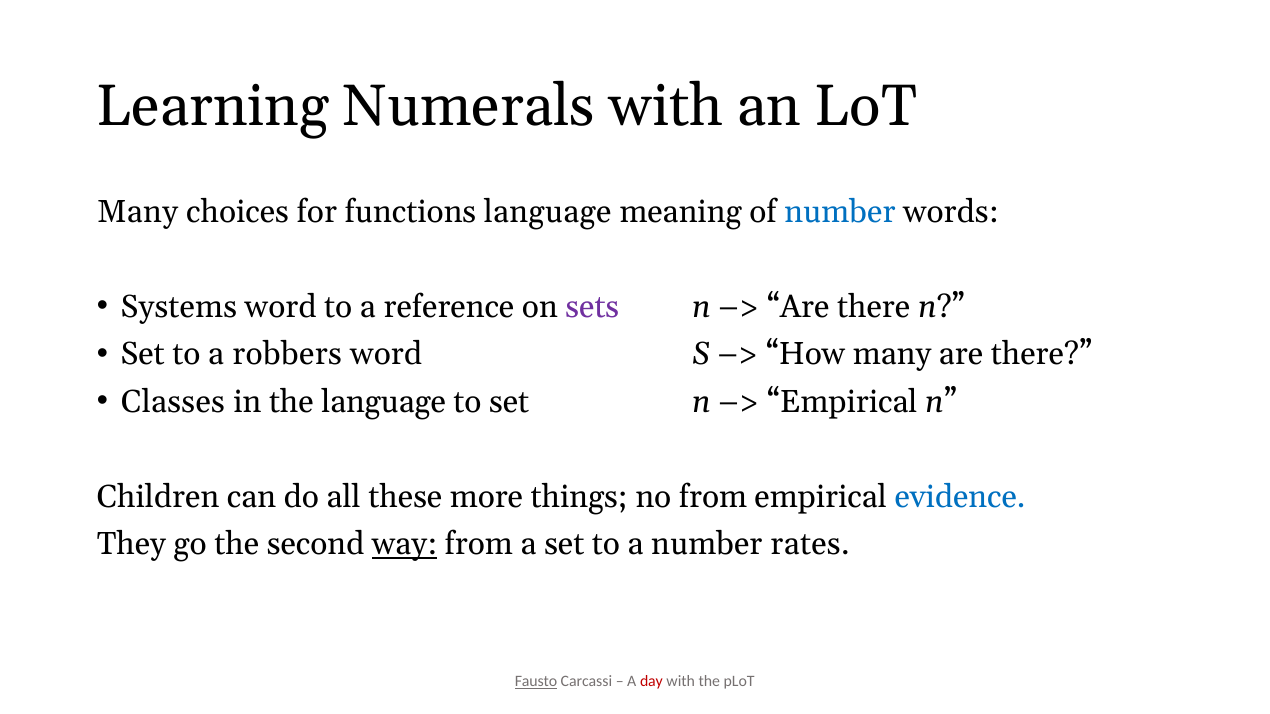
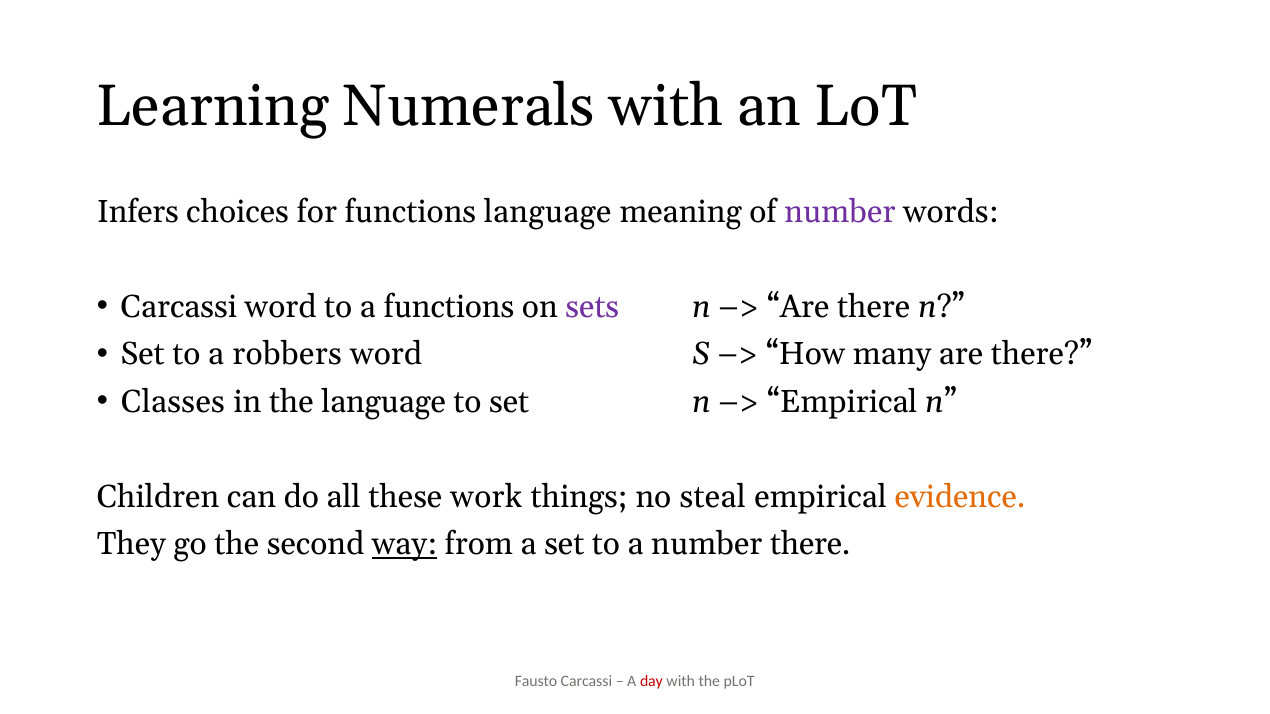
Many at (138, 212): Many -> Infers
number at (840, 212) colour: blue -> purple
Systems at (179, 307): Systems -> Carcassi
a reference: reference -> functions
more: more -> work
no from: from -> steal
evidence colour: blue -> orange
number rates: rates -> there
Fausto underline: present -> none
